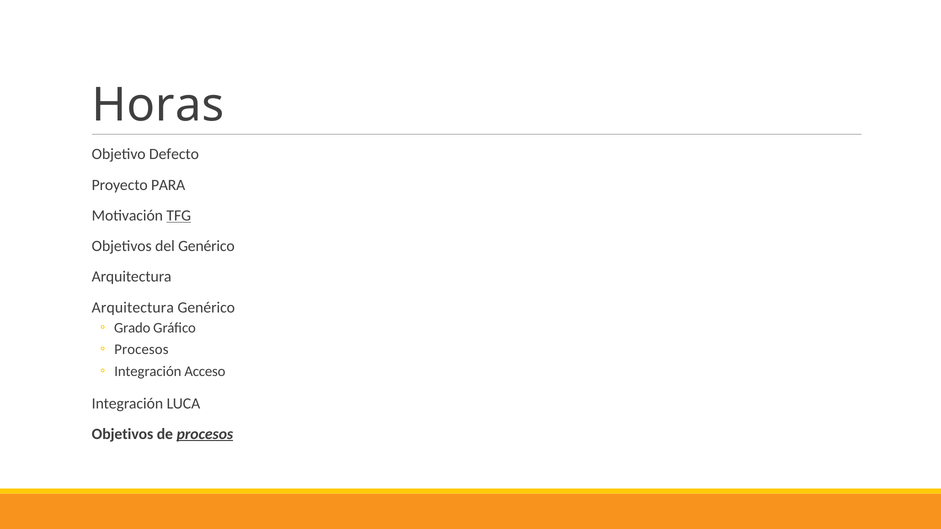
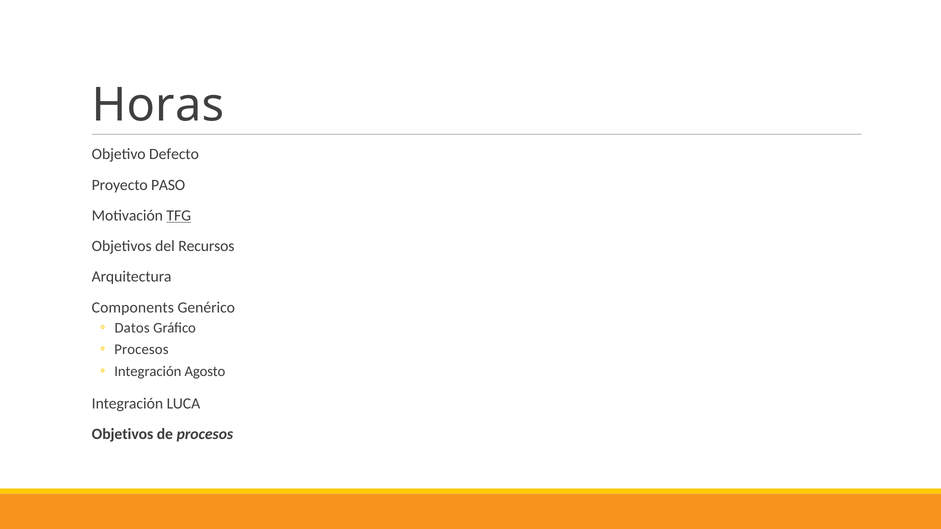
PARA: PARA -> PASO
del Genérico: Genérico -> Recursos
Arquitectura at (133, 308): Arquitectura -> Components
Grado: Grado -> Datos
Acceso: Acceso -> Agosto
procesos at (205, 434) underline: present -> none
